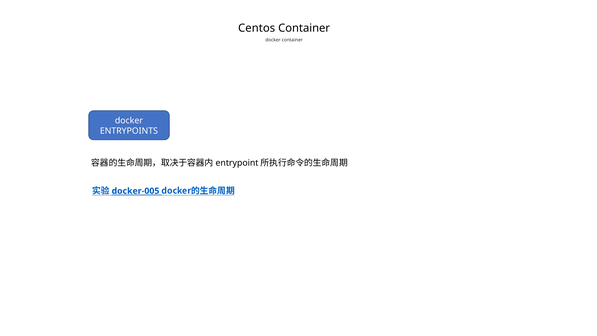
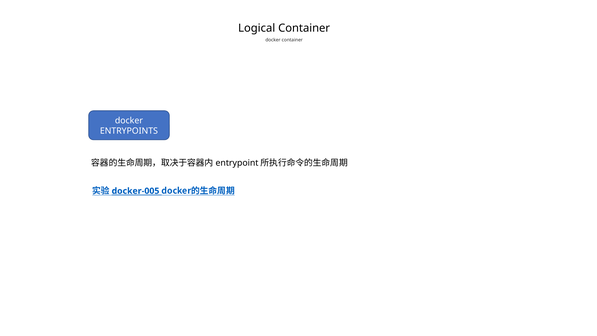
Centos: Centos -> Logical
